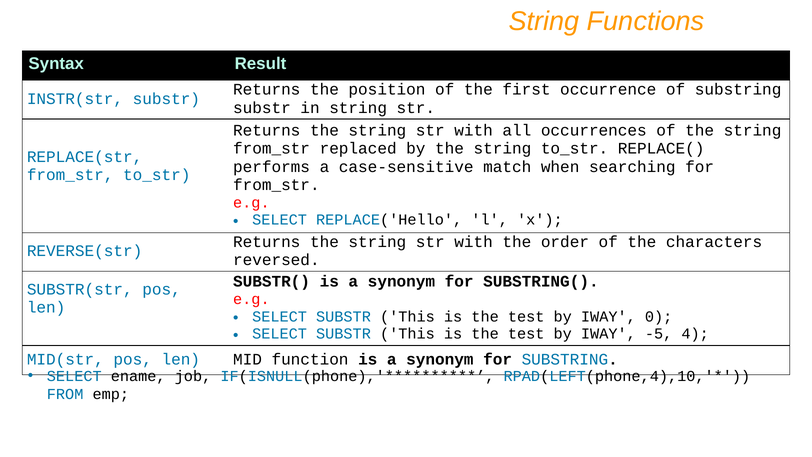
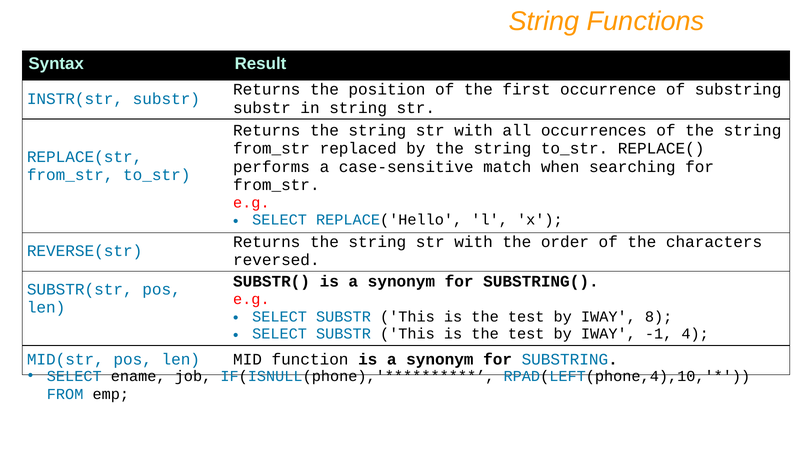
0: 0 -> 8
-5: -5 -> -1
